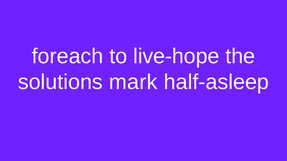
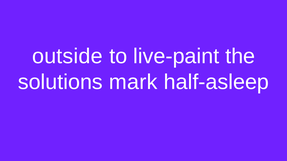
foreach: foreach -> outside
live-hope: live-hope -> live-paint
